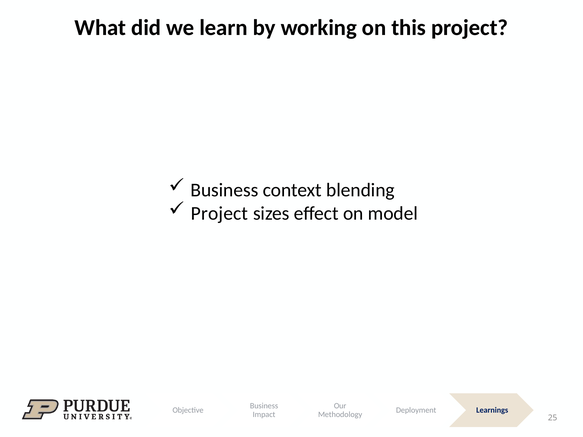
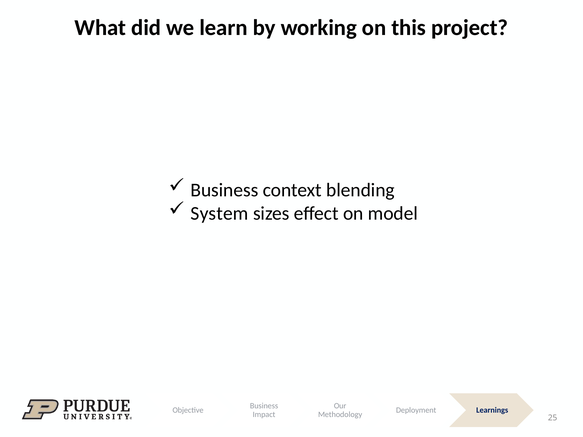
Project at (219, 213): Project -> System
